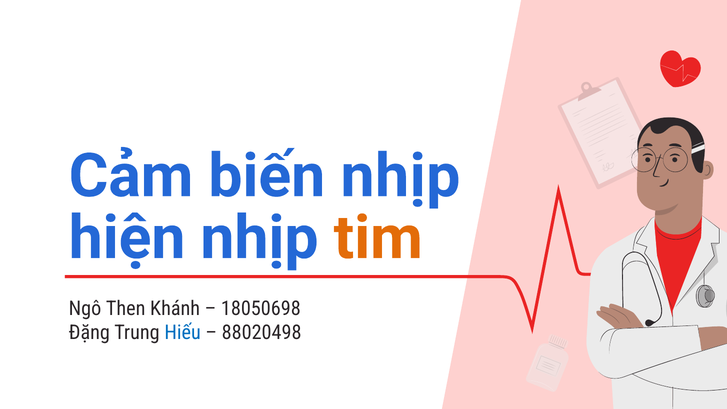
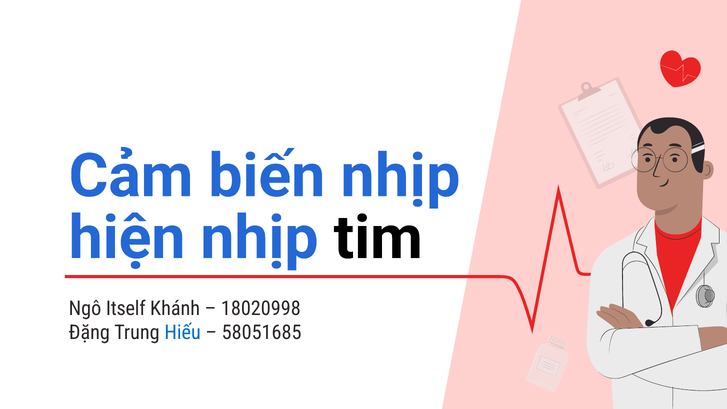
tim colour: orange -> black
Then: Then -> Itself
18050698: 18050698 -> 18020998
88020498: 88020498 -> 58051685
